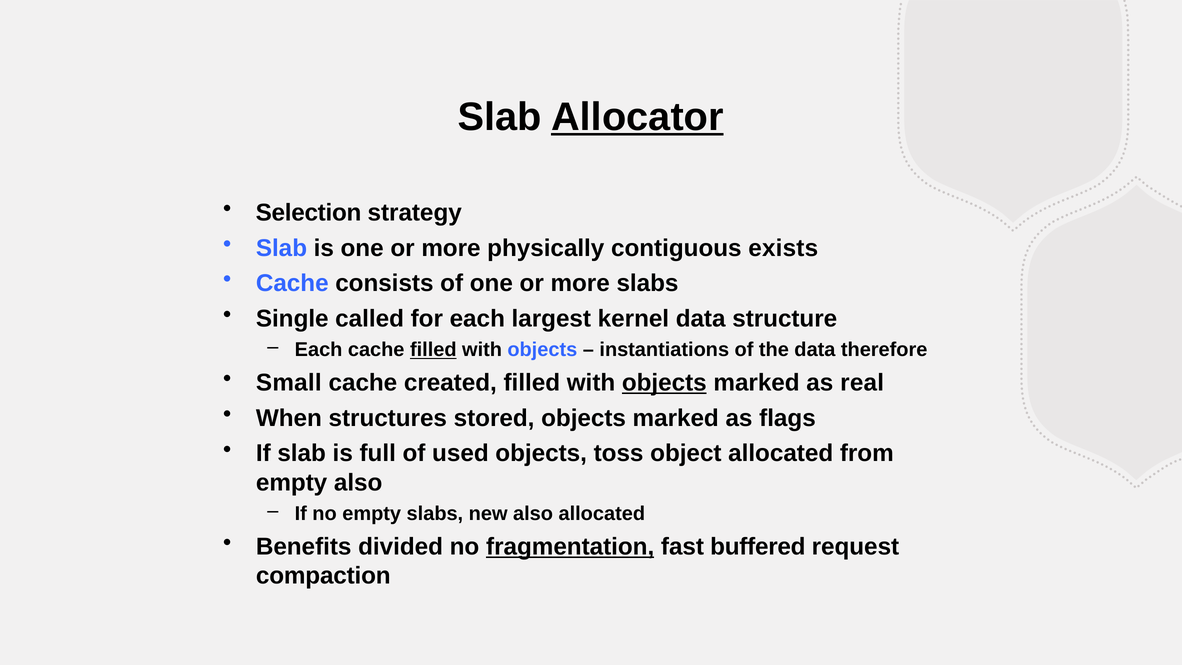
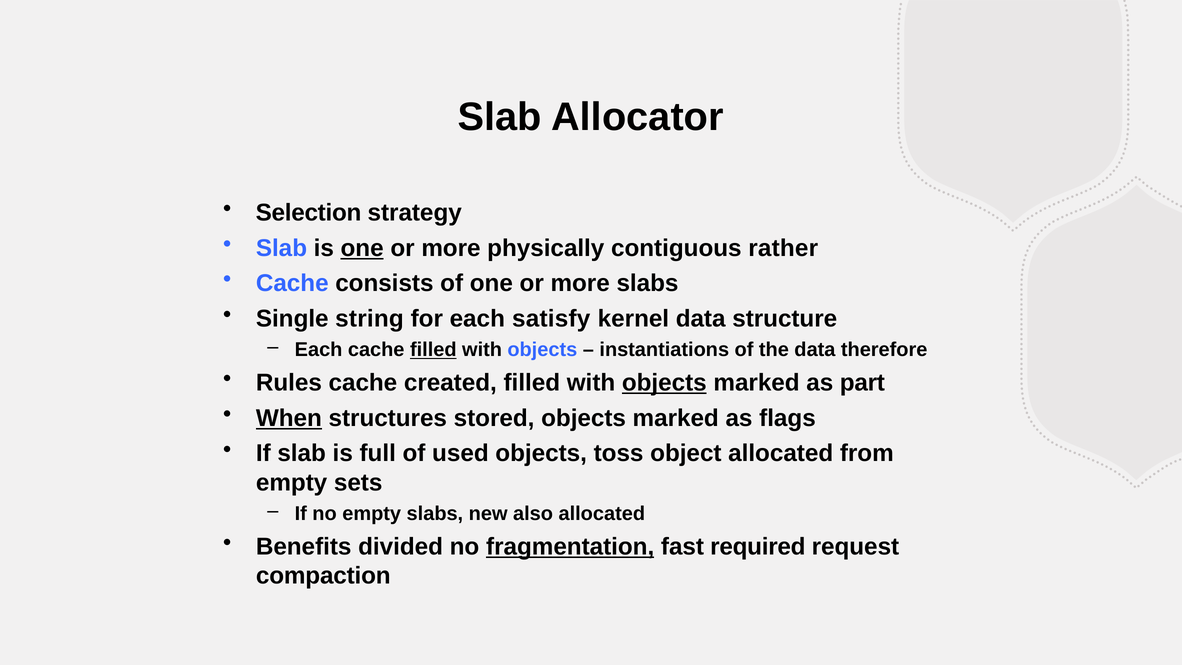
Allocator underline: present -> none
one at (362, 248) underline: none -> present
exists: exists -> rather
called: called -> string
largest: largest -> satisfy
Small: Small -> Rules
real: real -> part
When underline: none -> present
empty also: also -> sets
buffered: buffered -> required
